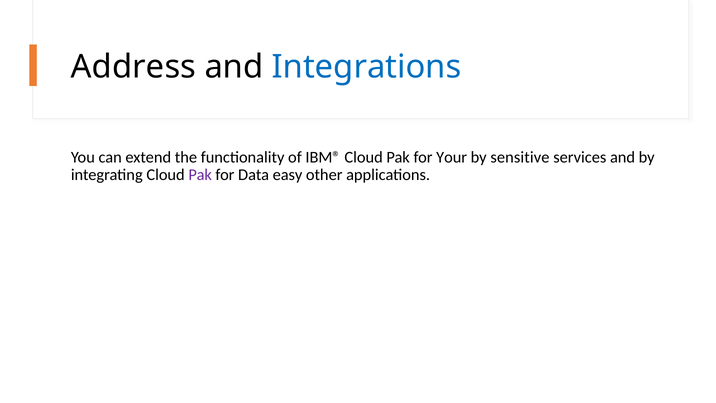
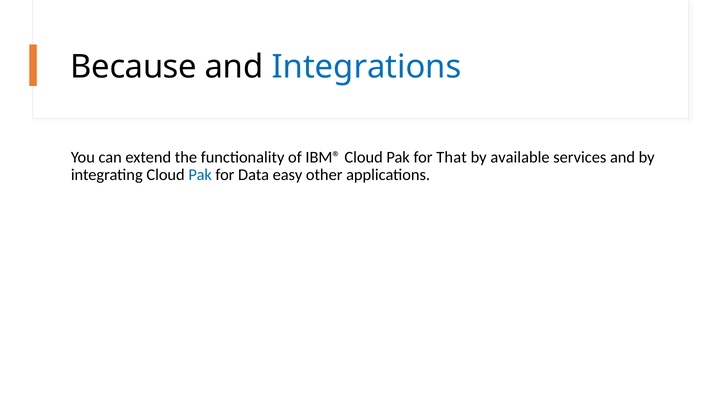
Address: Address -> Because
Your: Your -> That
sensitive: sensitive -> available
Pak at (200, 175) colour: purple -> blue
